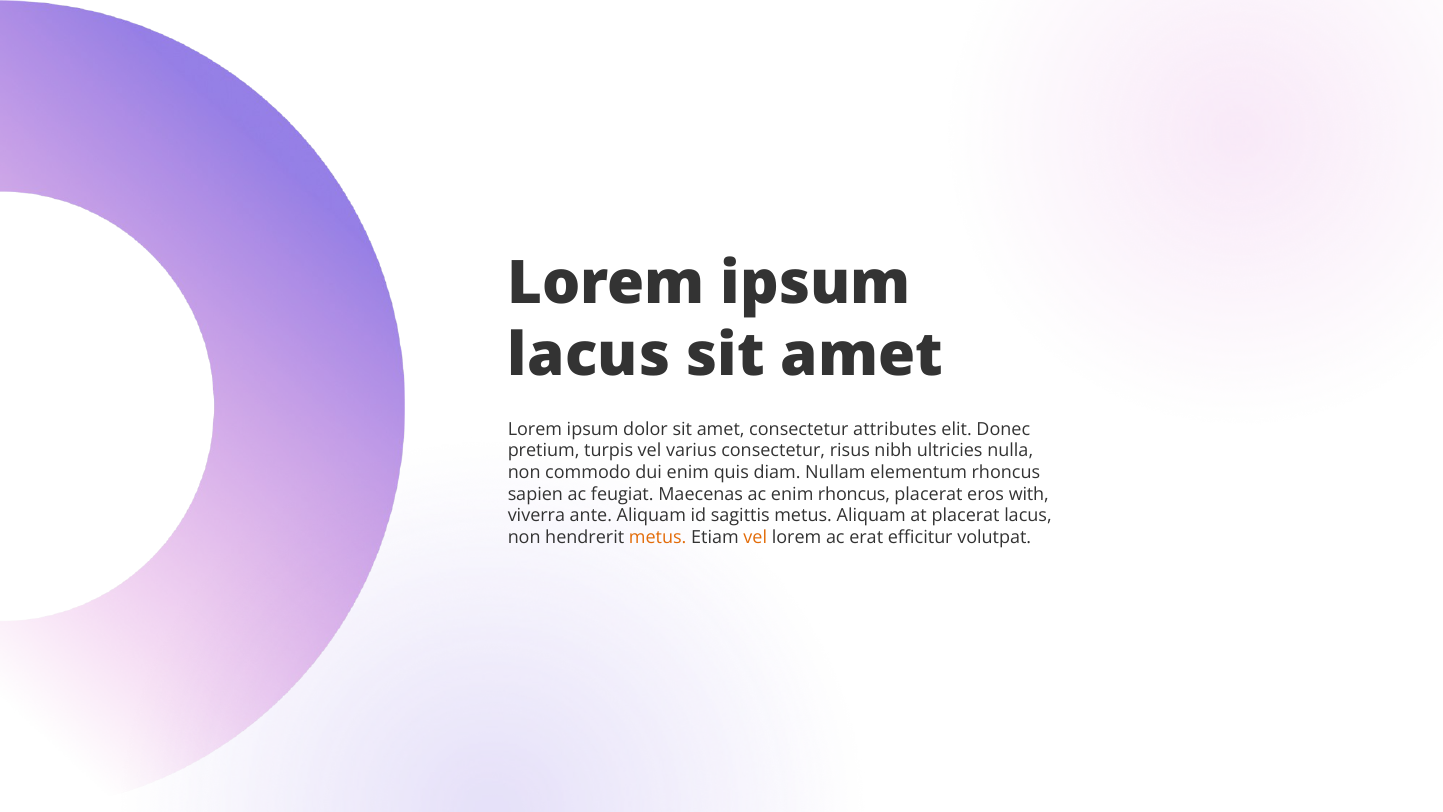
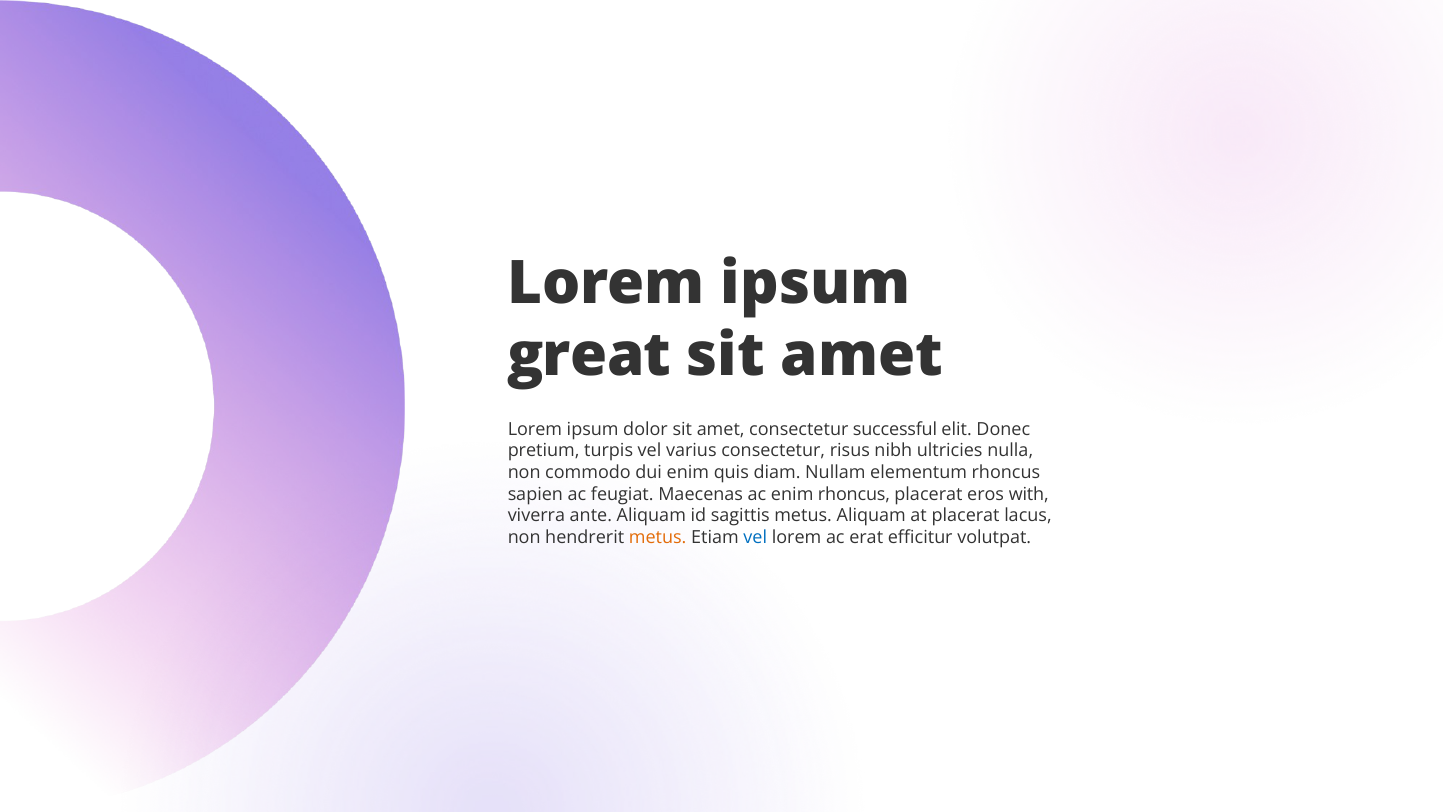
lacus at (589, 356): lacus -> great
attributes: attributes -> successful
vel at (755, 537) colour: orange -> blue
